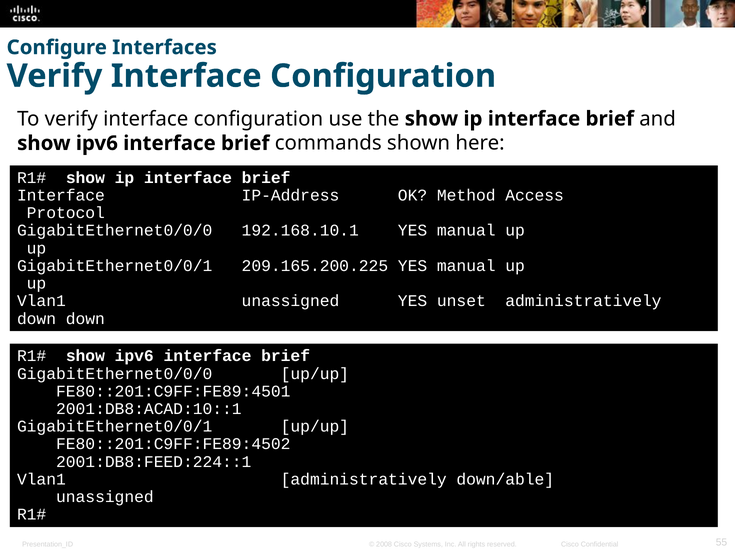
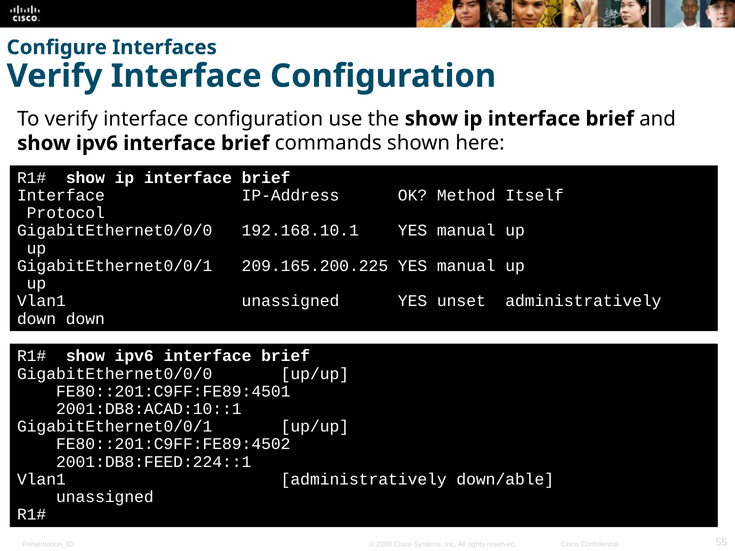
Access: Access -> Itself
